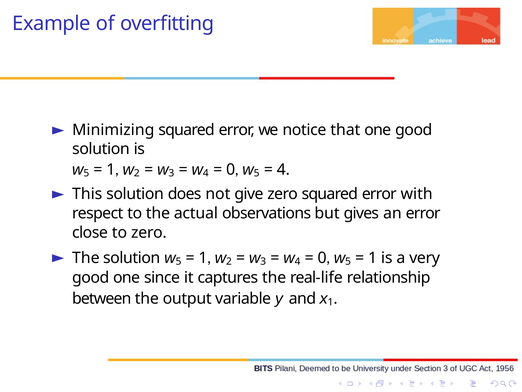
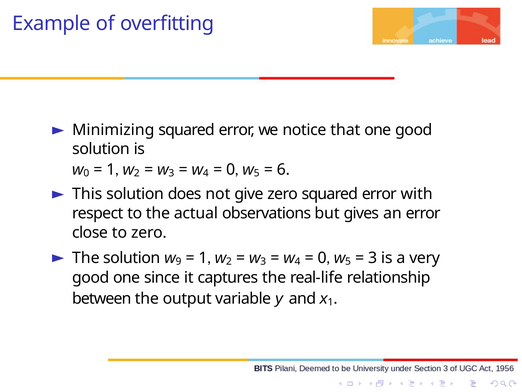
5 at (86, 173): 5 -> 0
4 at (283, 170): 4 -> 6
5 at (178, 261): 5 -> 9
1 at (373, 258): 1 -> 3
